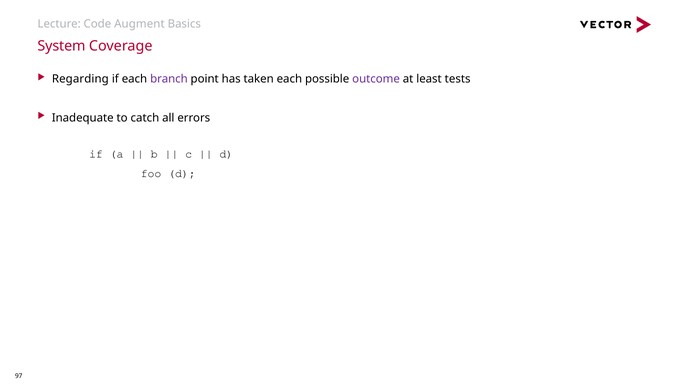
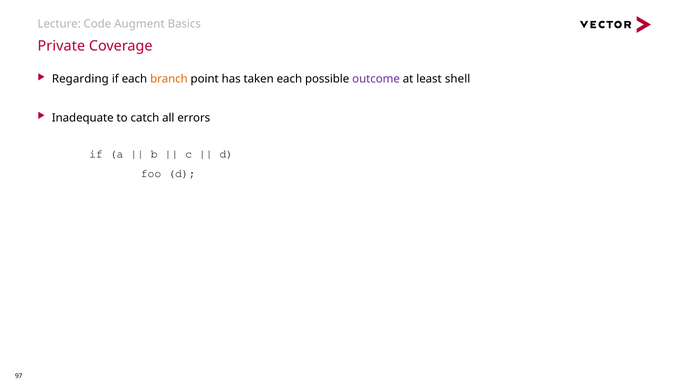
System: System -> Private
branch colour: purple -> orange
tests: tests -> shell
